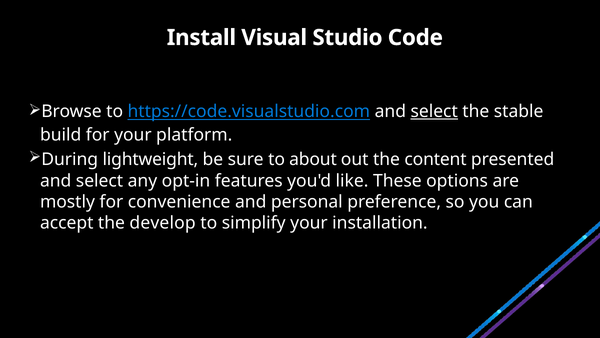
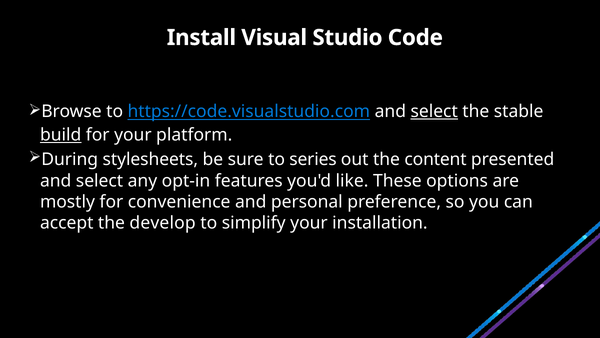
build underline: none -> present
lightweight: lightweight -> stylesheets
about: about -> series
